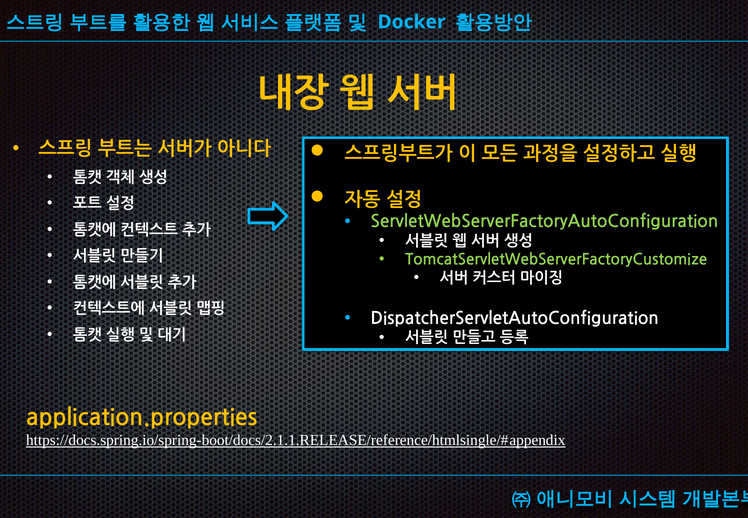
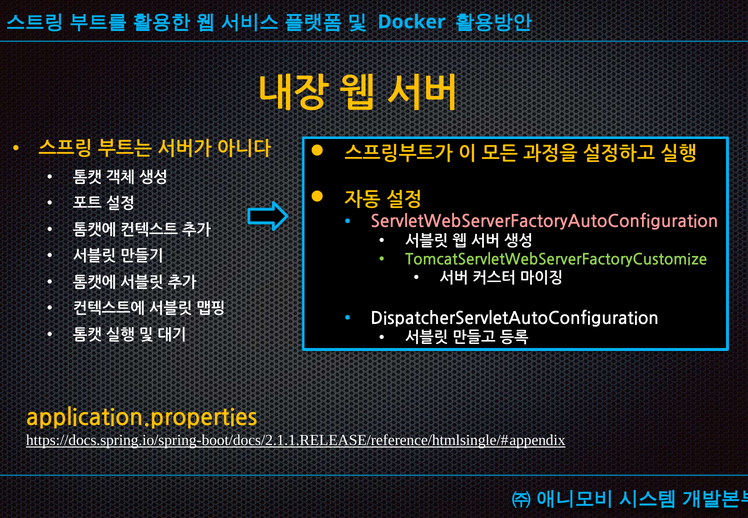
ServletWebServerFactoryAutoConfiguration colour: light green -> pink
